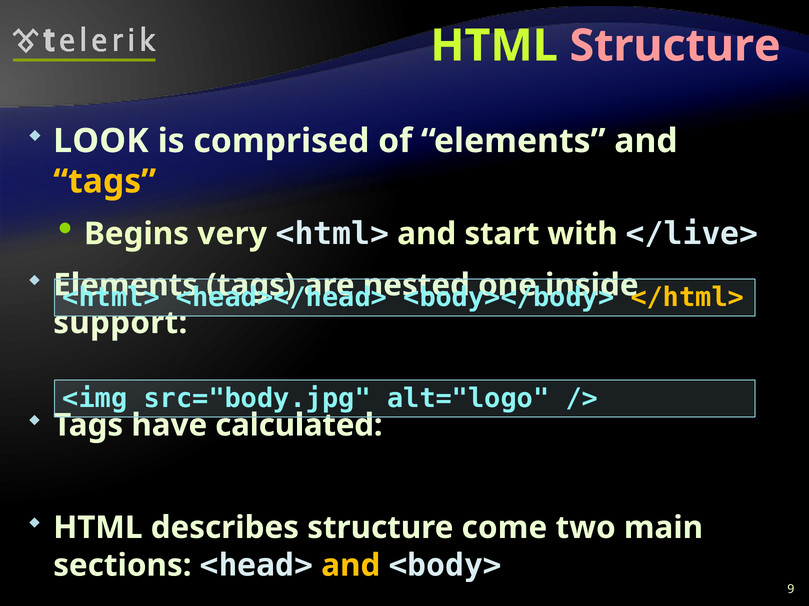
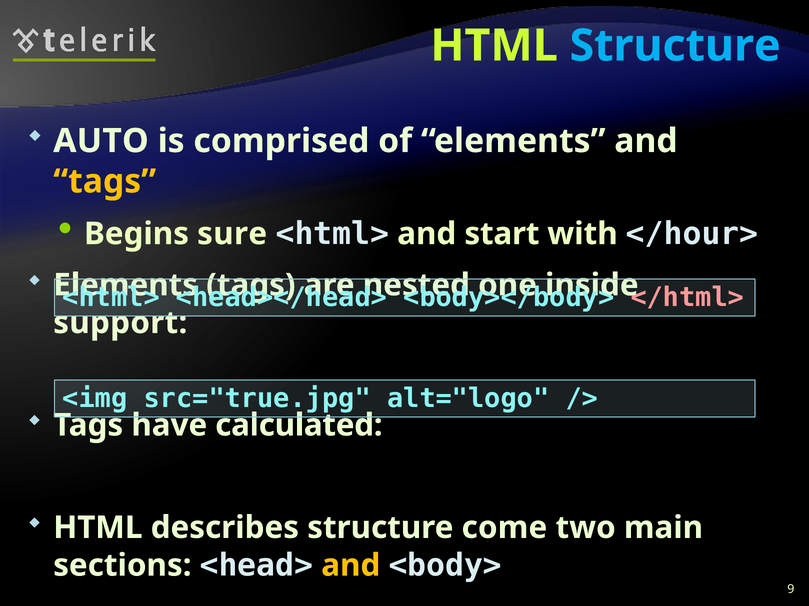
Structure at (675, 46) colour: pink -> light blue
LOOK: LOOK -> AUTO
very: very -> sure
</live>: </live> -> </hour>
</html> colour: yellow -> pink
src="body.jpg: src="body.jpg -> src="true.jpg
